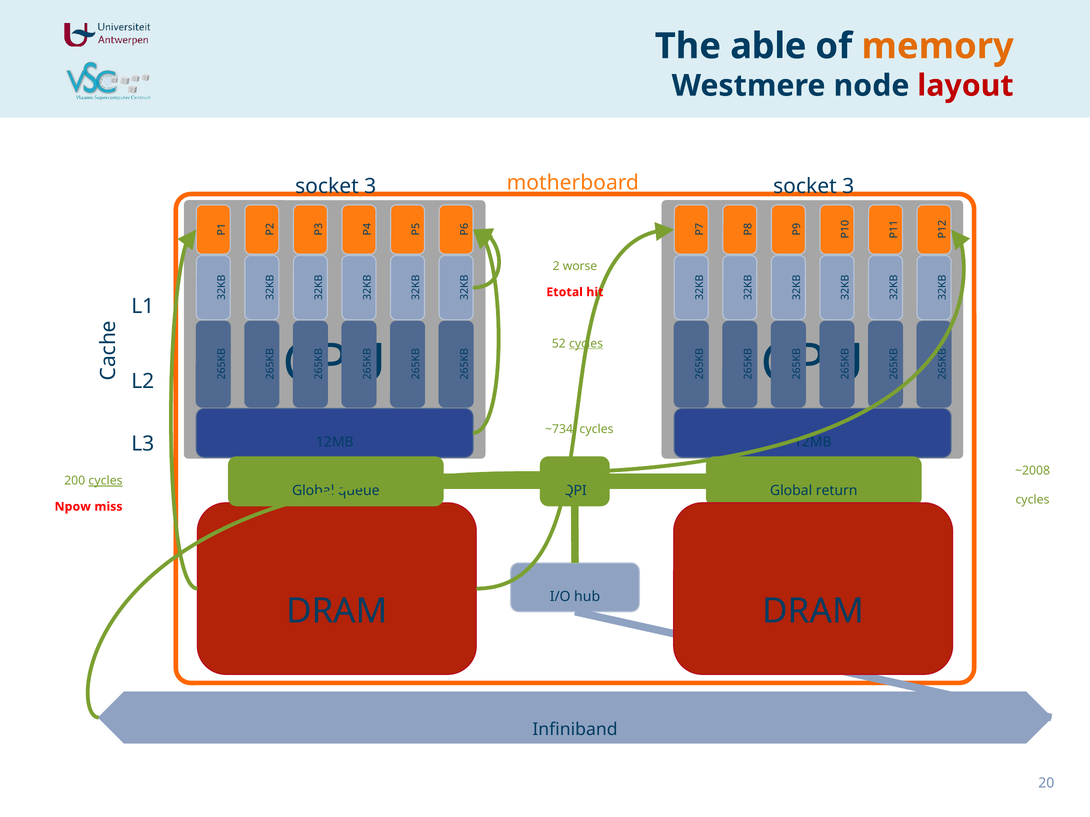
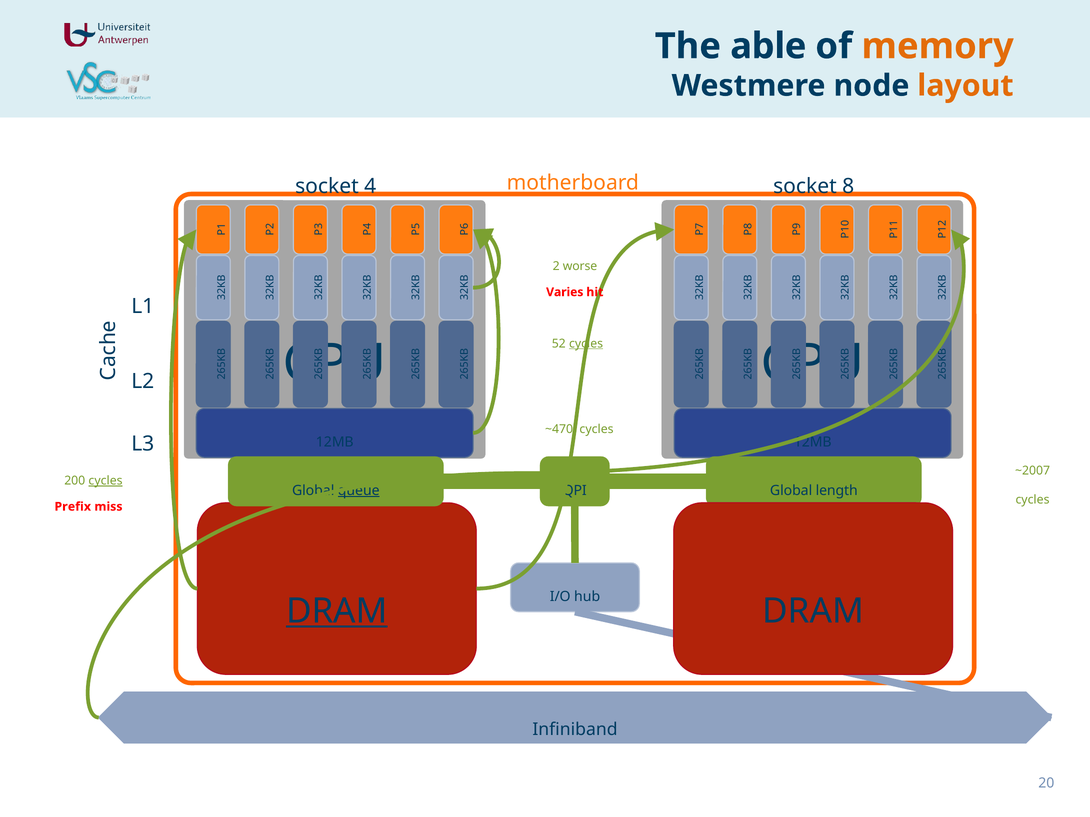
layout colour: red -> orange
3 at (370, 186): 3 -> 4
3 at (848, 186): 3 -> 8
Etotal: Etotal -> Varies
~734: ~734 -> ~470
~2008: ~2008 -> ~2007
queue underline: none -> present
return: return -> length
Npow: Npow -> Prefix
DRAM at (337, 612) underline: none -> present
